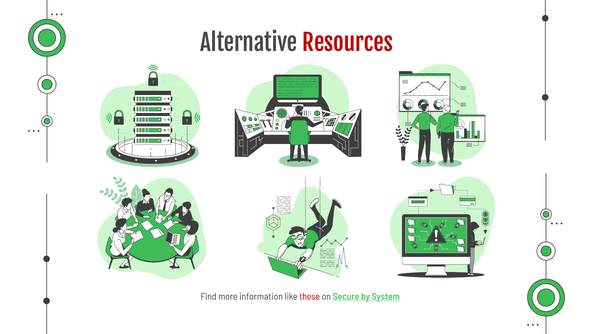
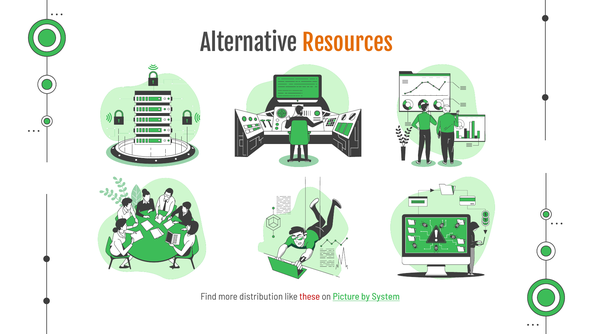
Resources colour: red -> orange
information: information -> distribution
Secure: Secure -> Picture
